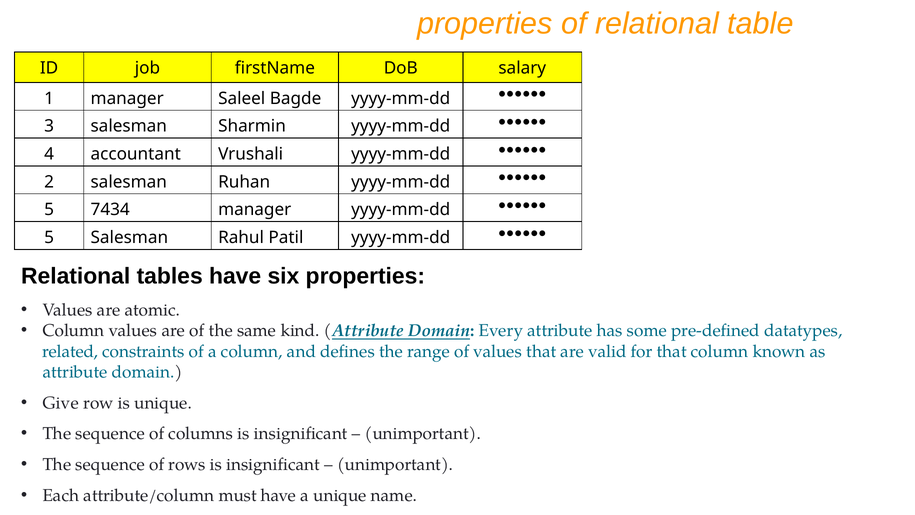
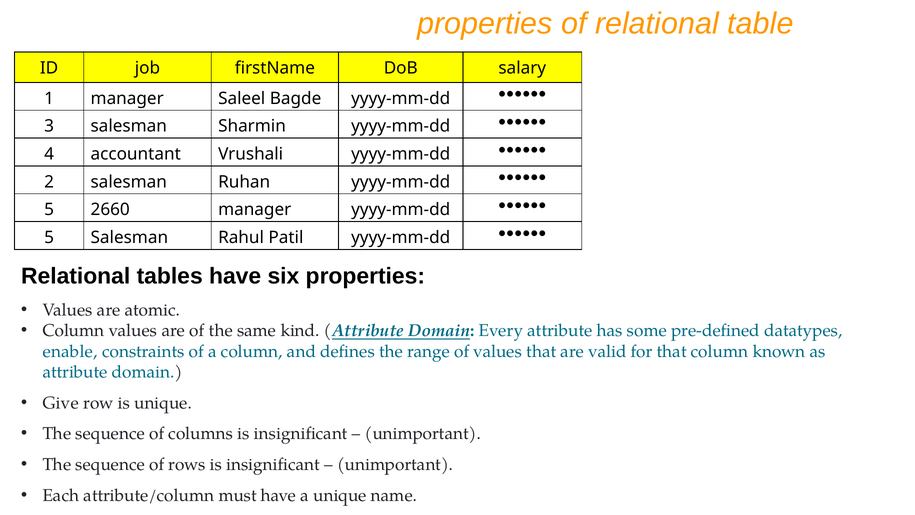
7434: 7434 -> 2660
related: related -> enable
